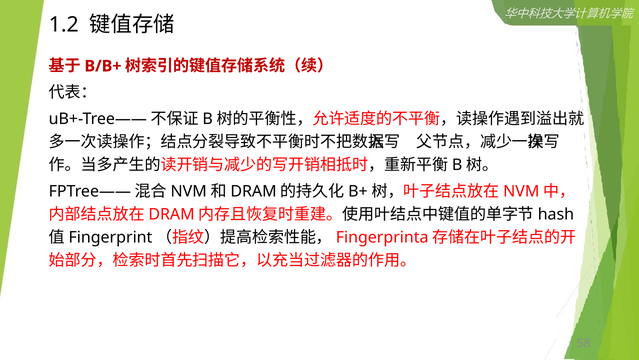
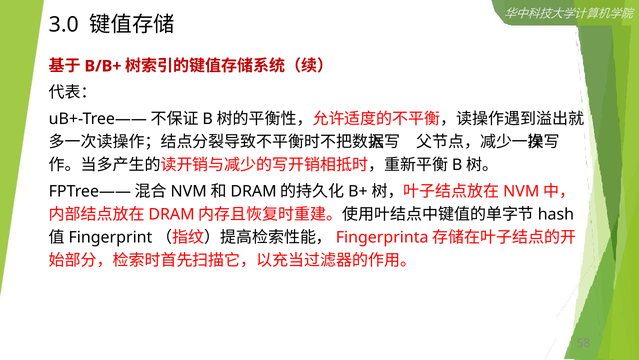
1.2: 1.2 -> 3.0
